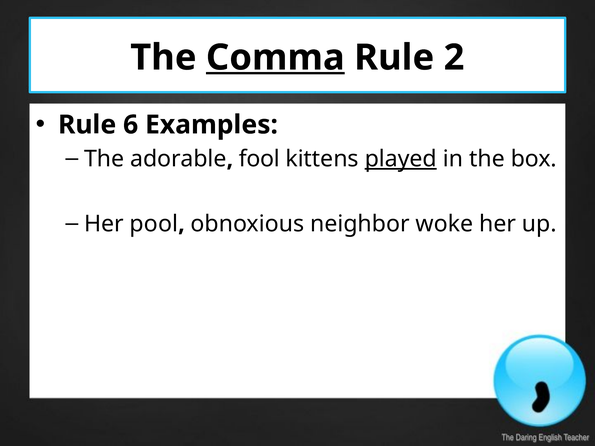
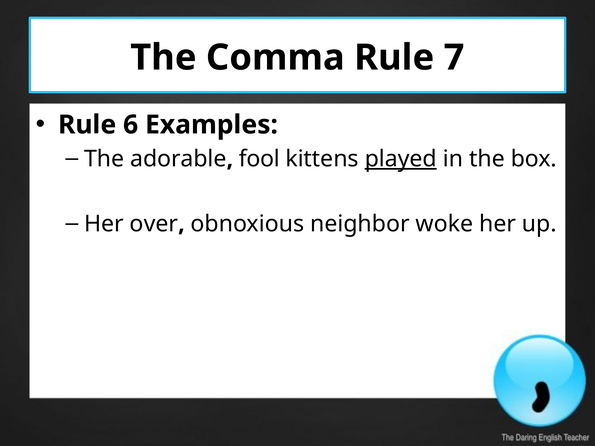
Comma underline: present -> none
2: 2 -> 7
pool: pool -> over
